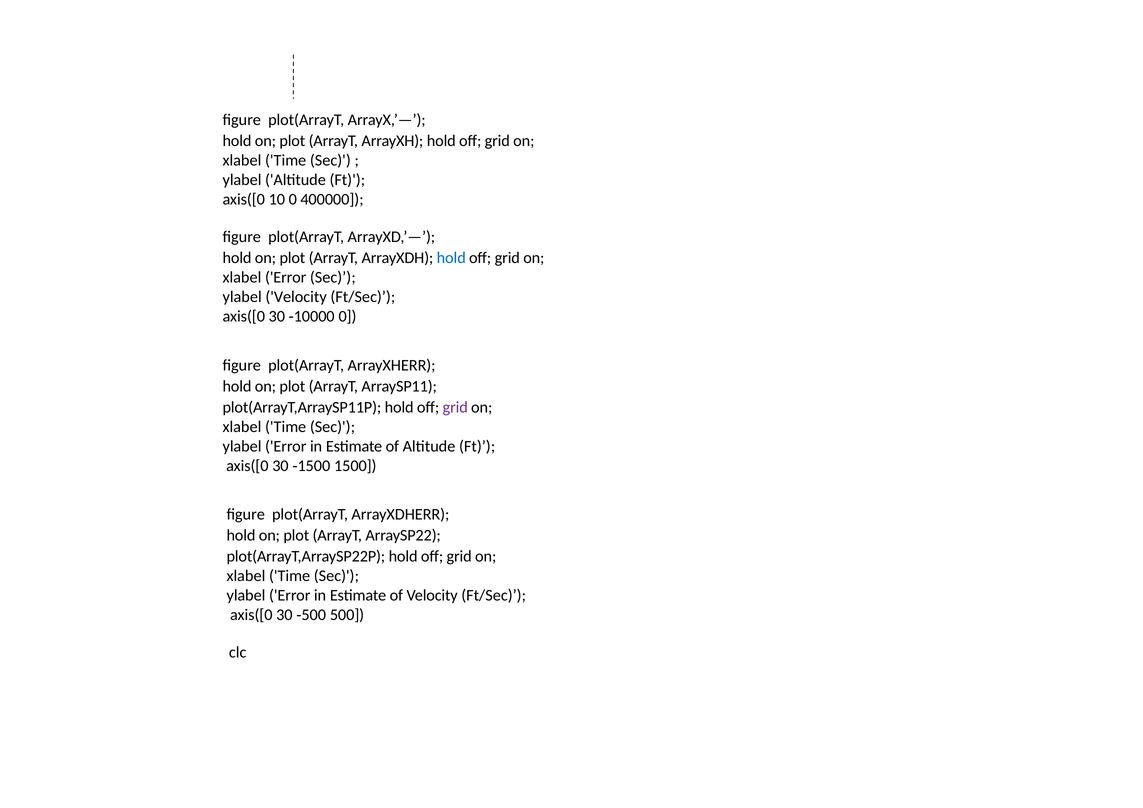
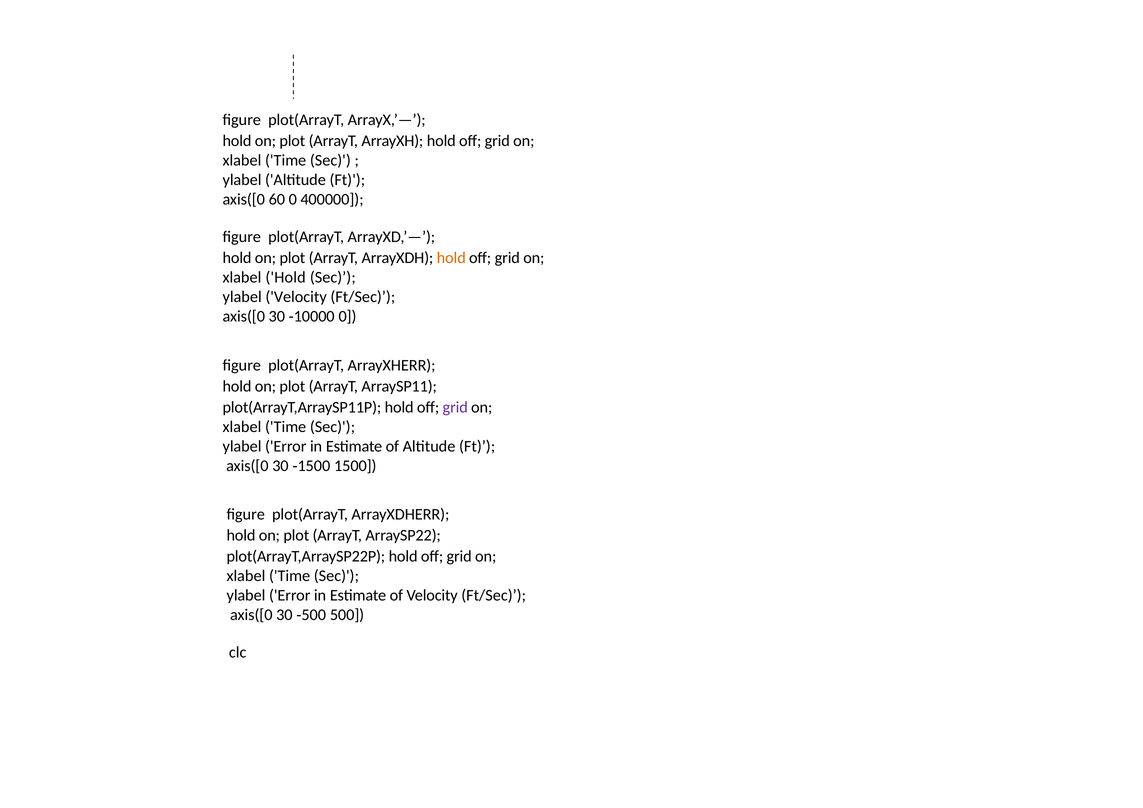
10: 10 -> 60
hold at (451, 258) colour: blue -> orange
xlabel Error: Error -> Hold
